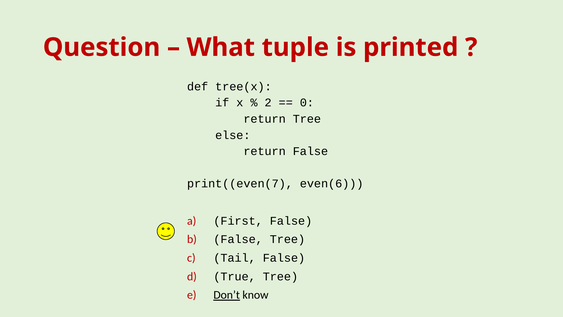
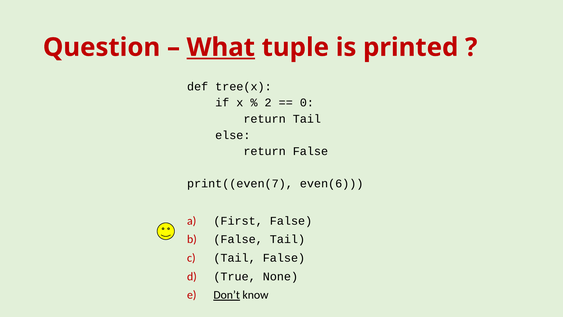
What underline: none -> present
return Tree: Tree -> Tail
False Tree: Tree -> Tail
True Tree: Tree -> None
